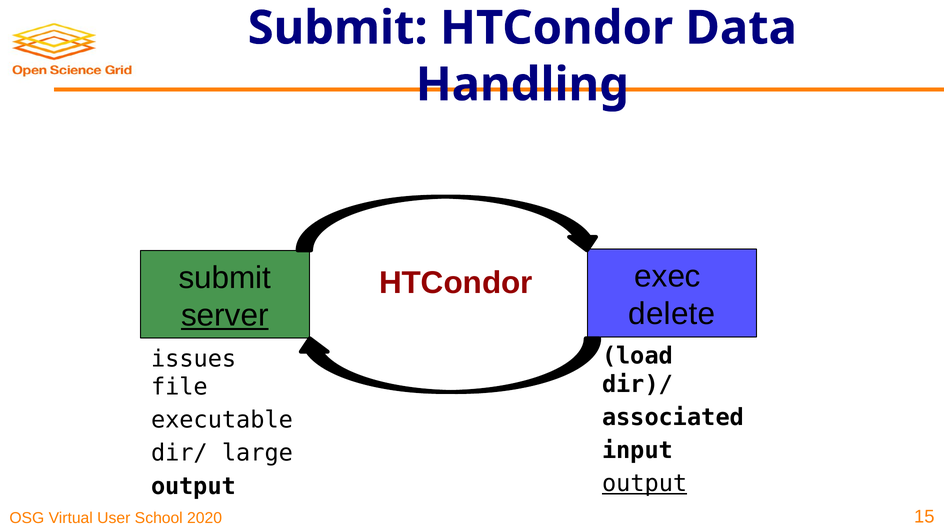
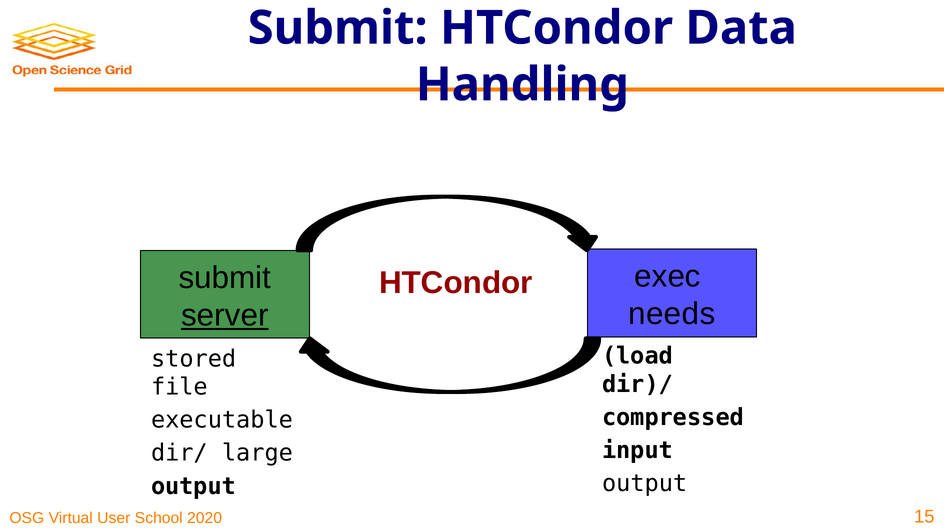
delete: delete -> needs
issues: issues -> stored
associated: associated -> compressed
output at (645, 484) underline: present -> none
